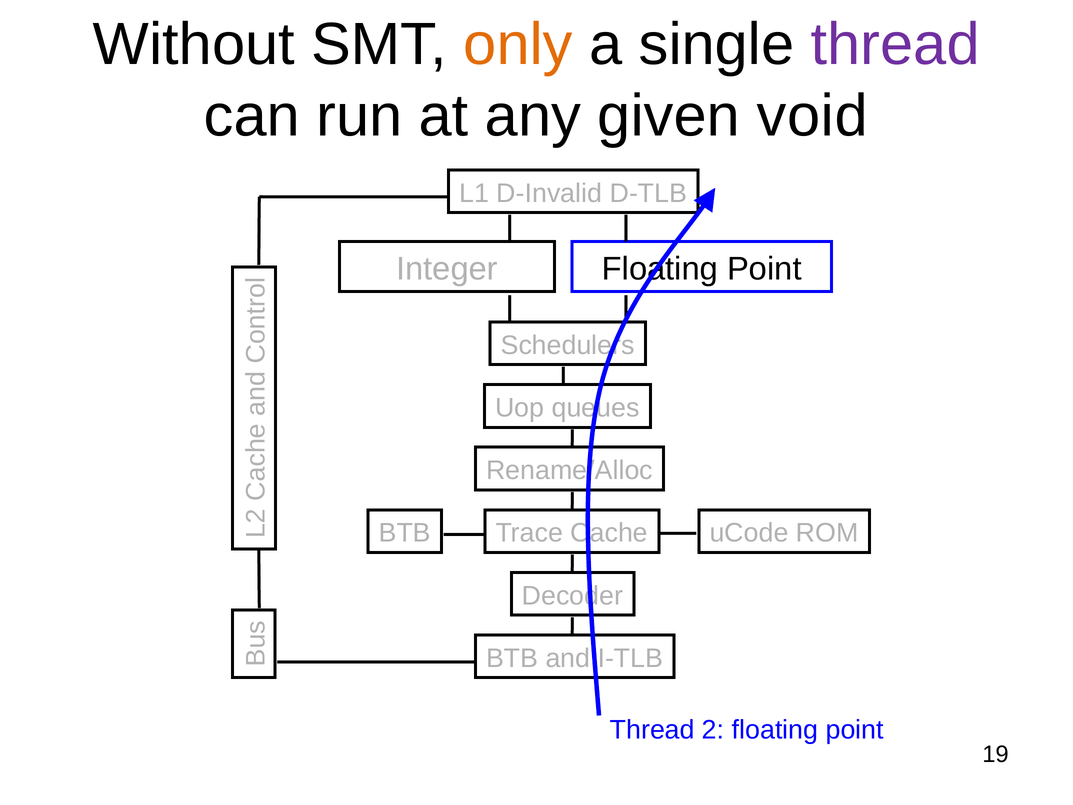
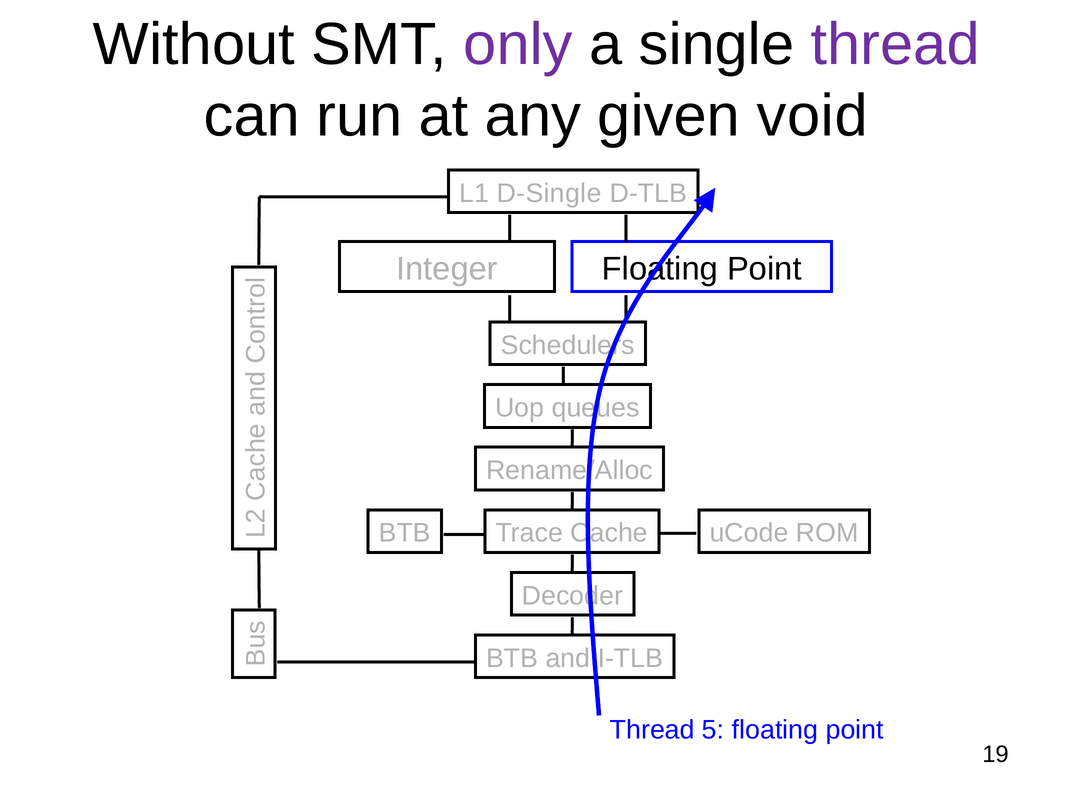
only colour: orange -> purple
D-Invalid: D-Invalid -> D-Single
Thread 2: 2 -> 5
